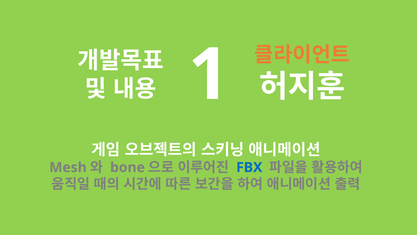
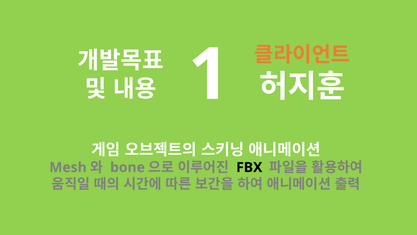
FBX colour: blue -> black
